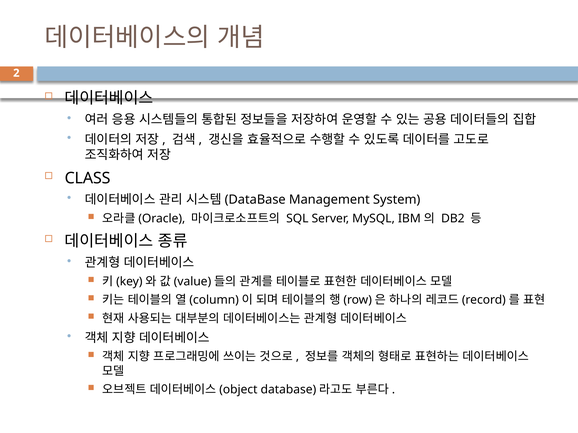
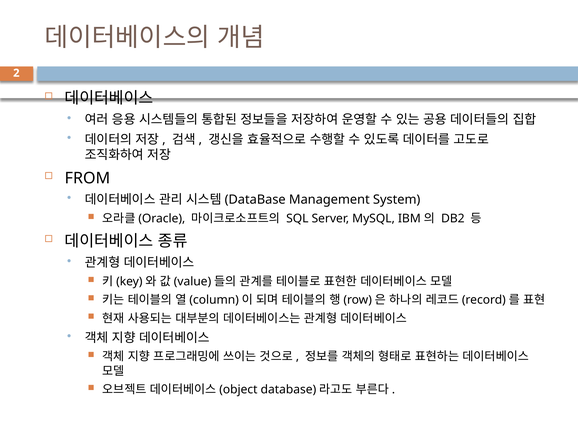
CLASS: CLASS -> FROM
